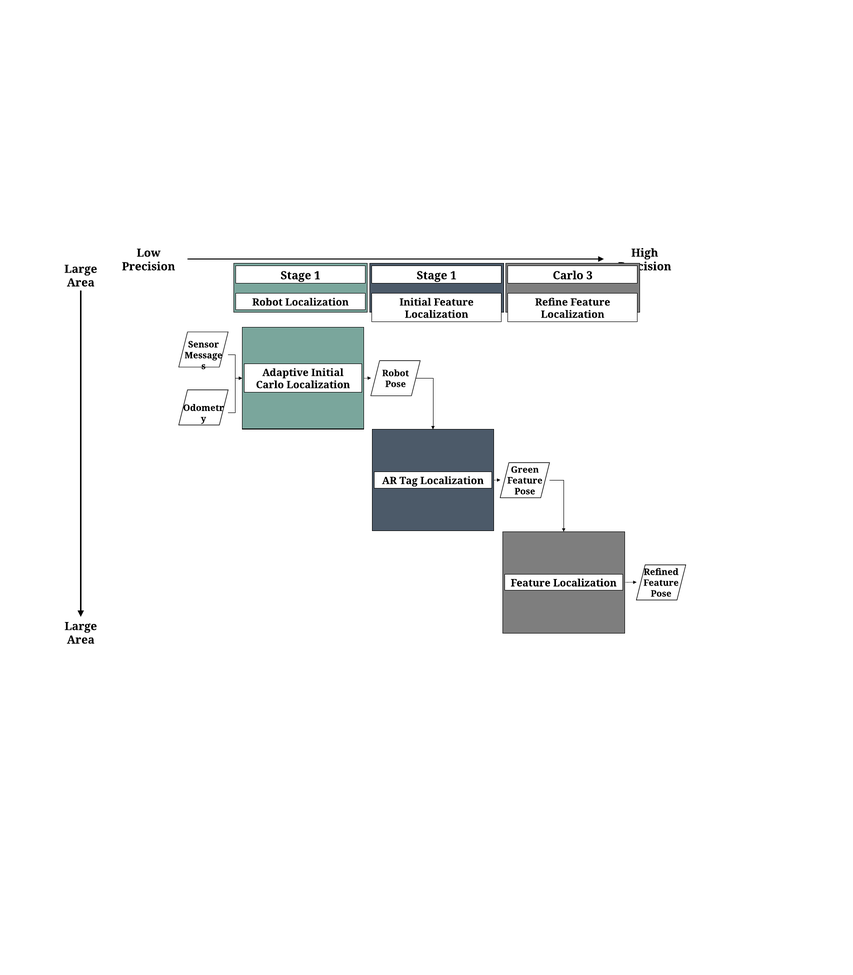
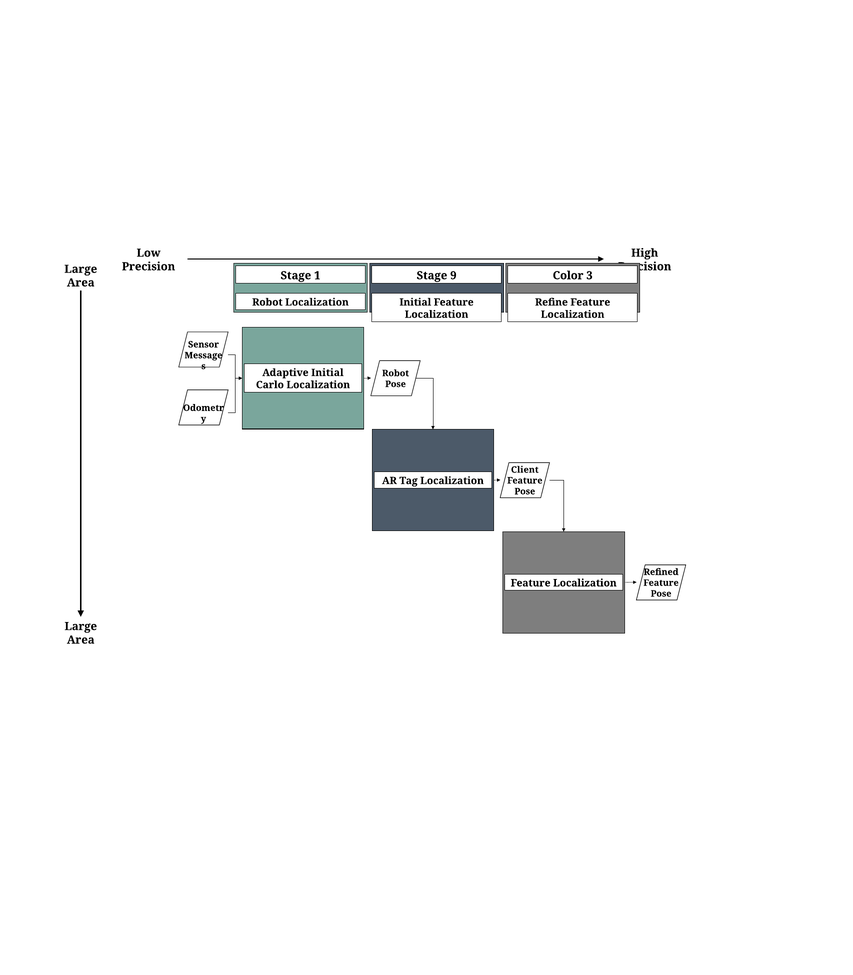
1 at (453, 275): 1 -> 9
Carlo at (568, 275): Carlo -> Color
Green: Green -> Client
